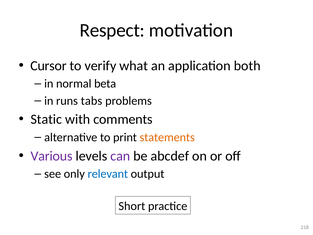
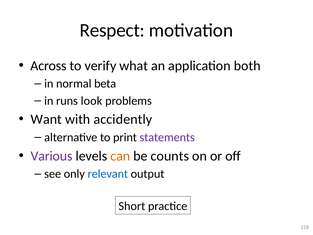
Cursor: Cursor -> Across
tabs: tabs -> look
Static: Static -> Want
comments: comments -> accidently
statements colour: orange -> purple
can colour: purple -> orange
abcdef: abcdef -> counts
